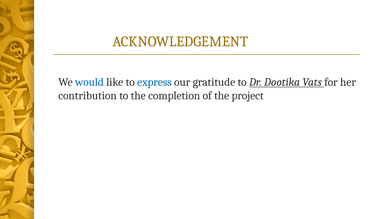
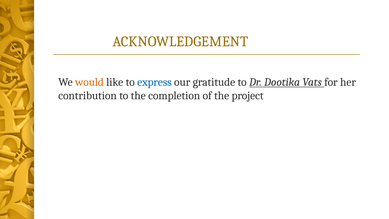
would colour: blue -> orange
